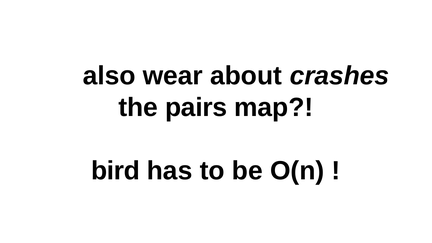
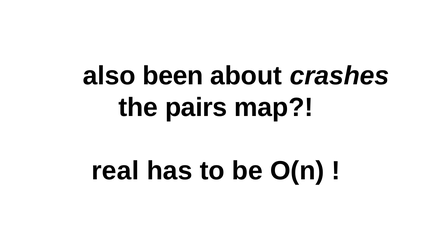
wear: wear -> been
bird: bird -> real
